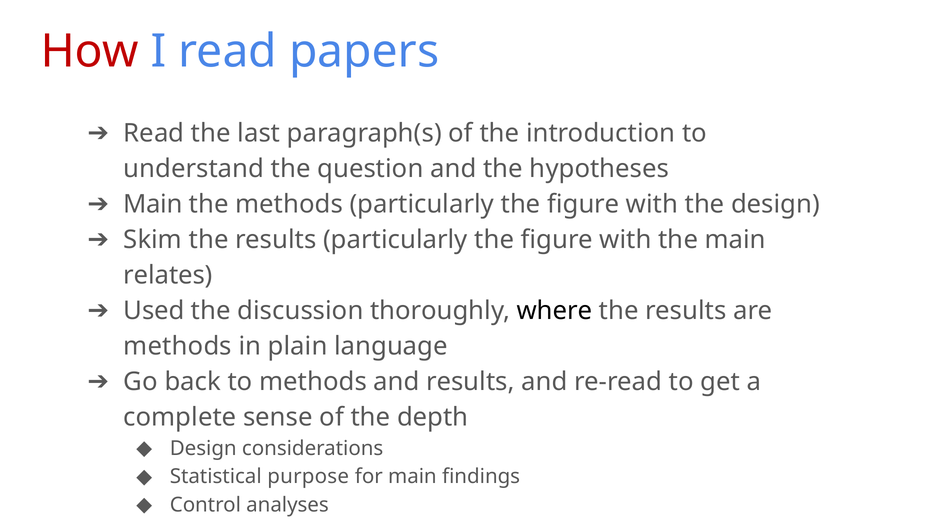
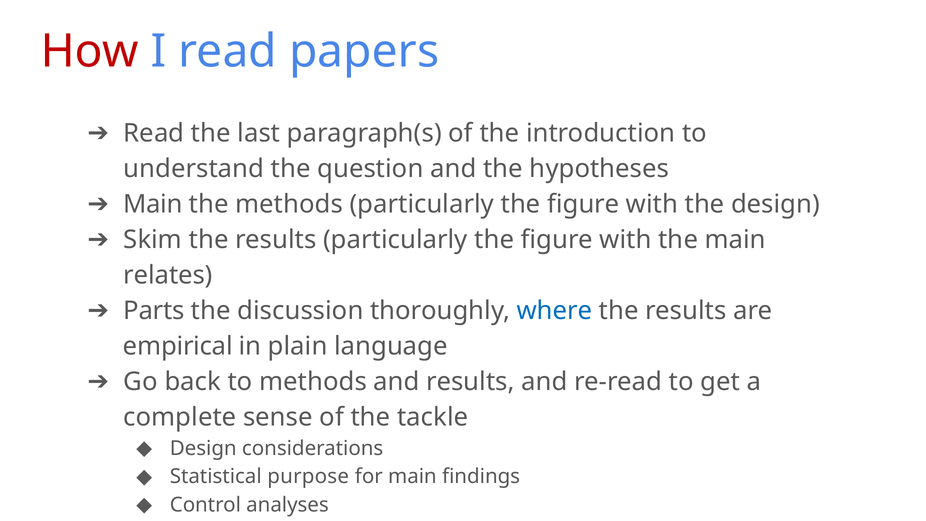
Used: Used -> Parts
where colour: black -> blue
methods at (178, 346): methods -> empirical
depth: depth -> tackle
